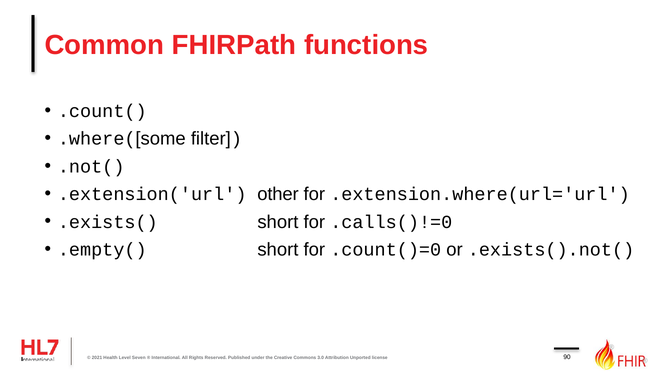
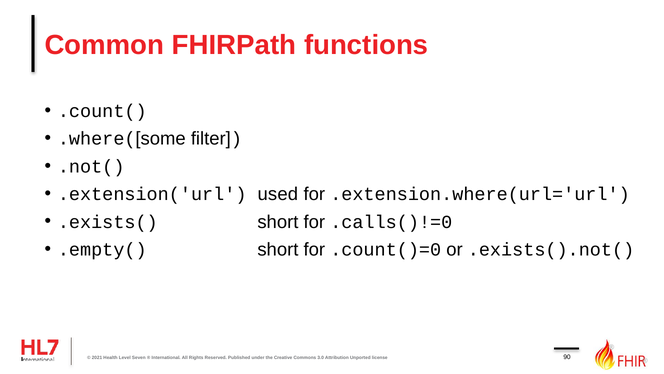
other: other -> used
